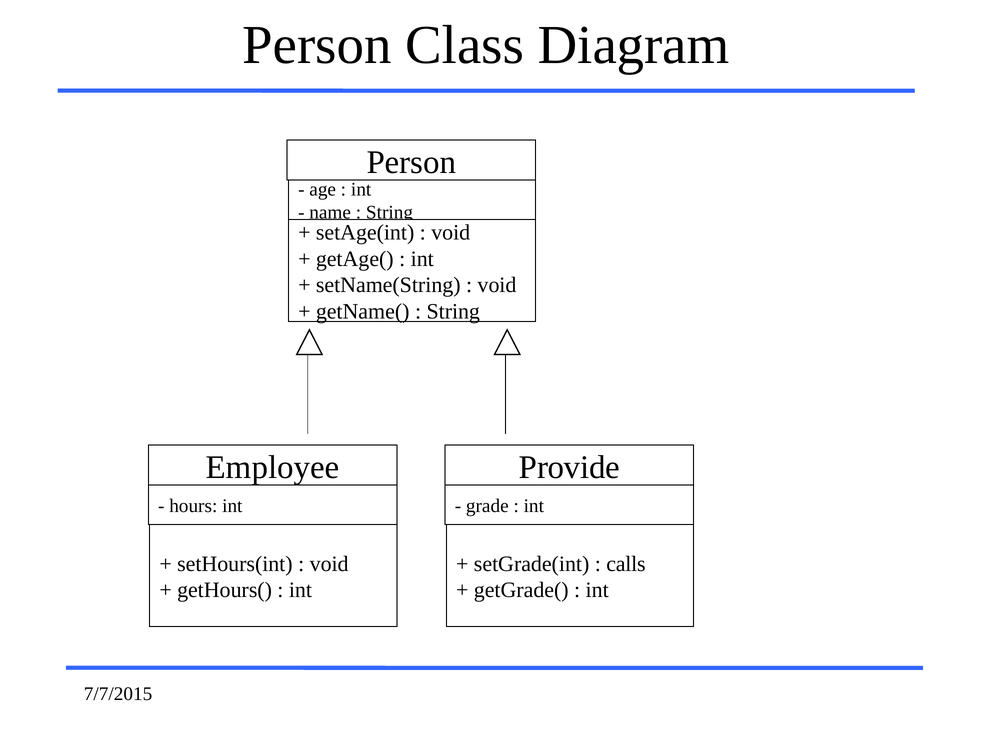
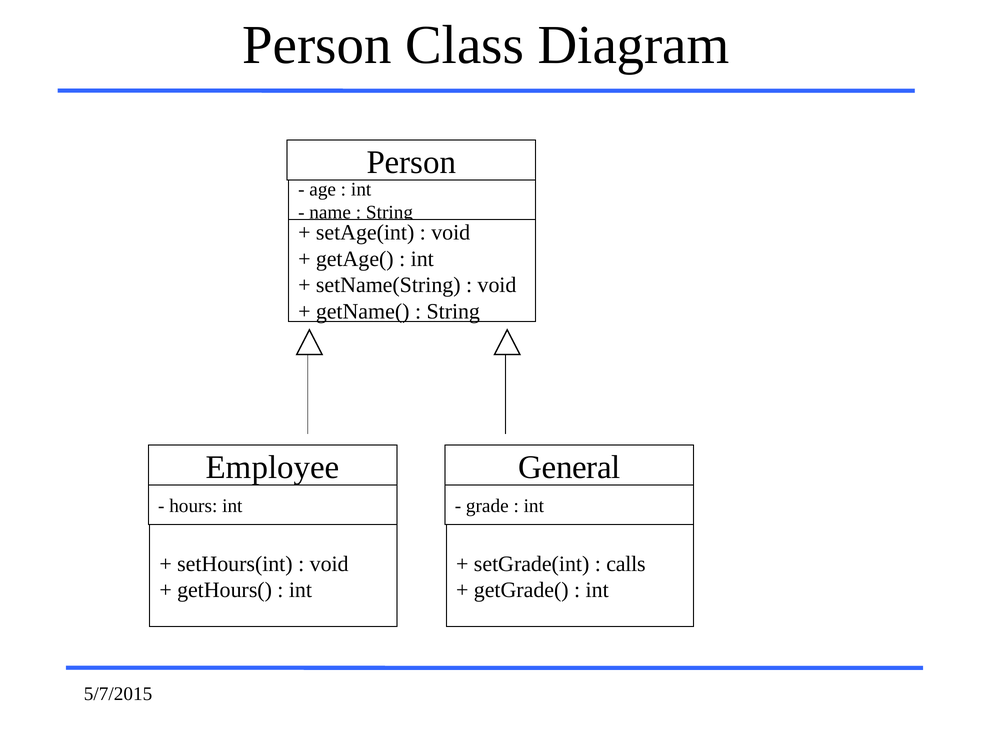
Provide: Provide -> General
7/7/2015: 7/7/2015 -> 5/7/2015
